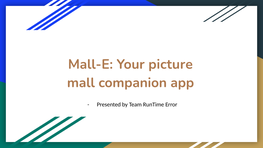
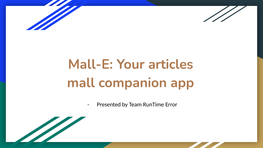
picture: picture -> articles
